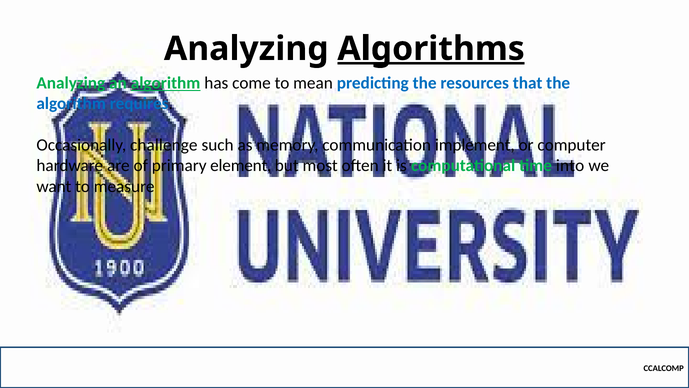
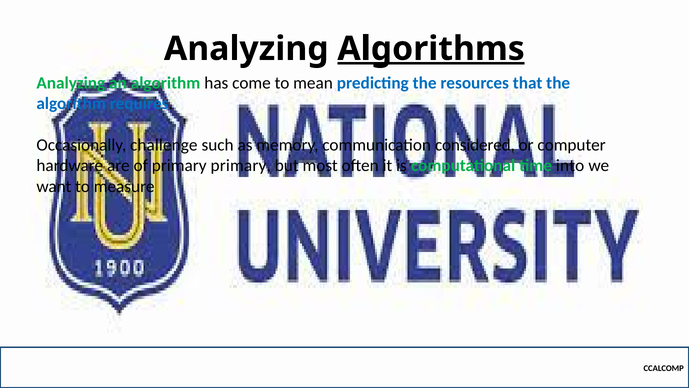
algorithm at (166, 83) underline: present -> none
implement: implement -> considered
primary element: element -> primary
